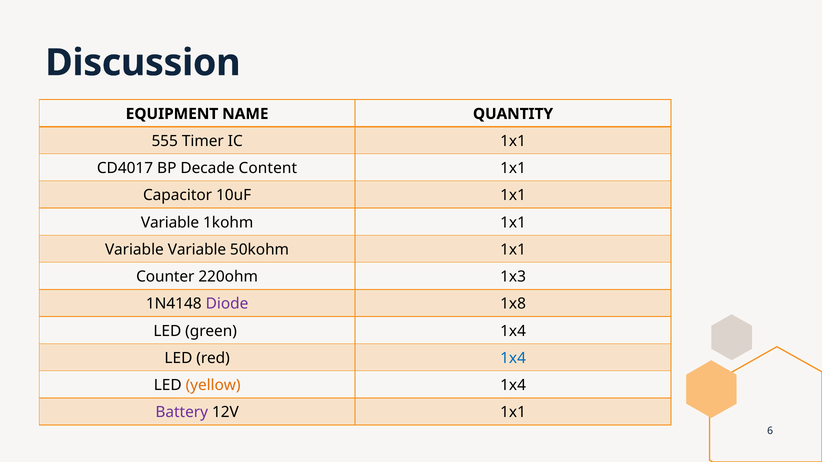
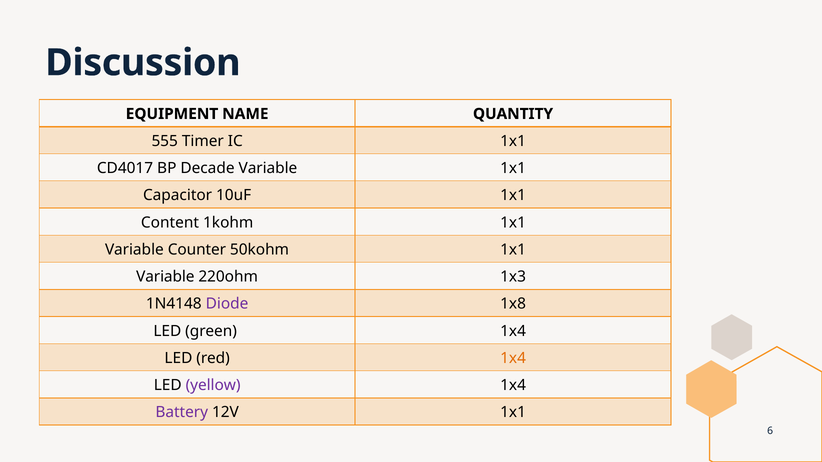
Decade Content: Content -> Variable
Variable at (170, 223): Variable -> Content
Variable Variable: Variable -> Counter
Counter at (165, 277): Counter -> Variable
1x4 at (513, 358) colour: blue -> orange
yellow colour: orange -> purple
